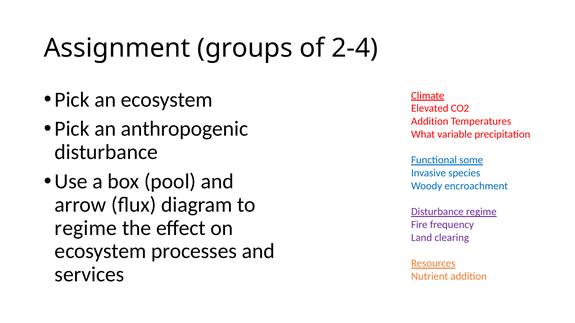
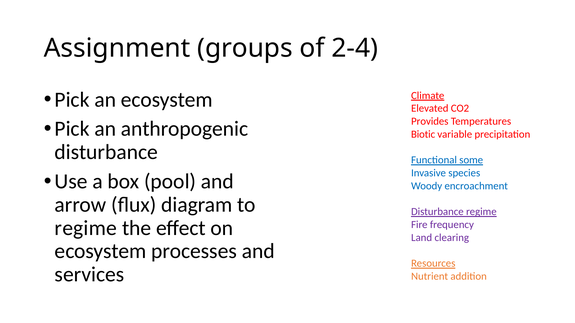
Addition at (430, 121): Addition -> Provides
What: What -> Biotic
